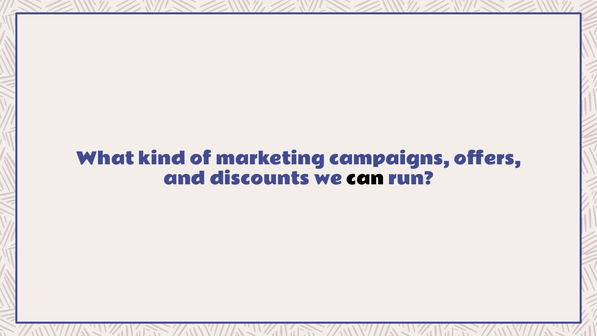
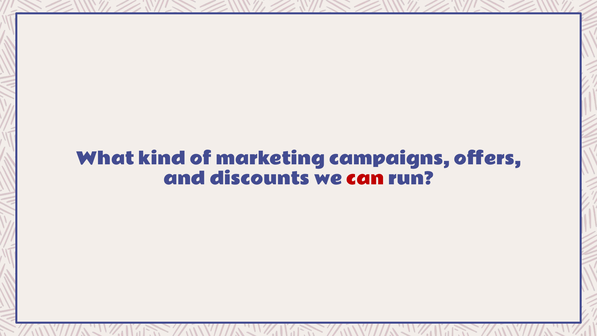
can colour: black -> red
